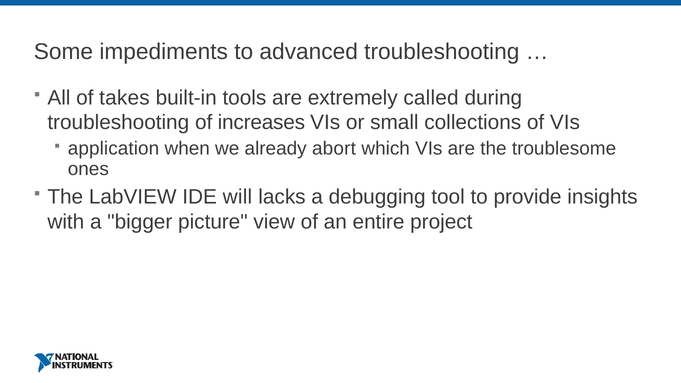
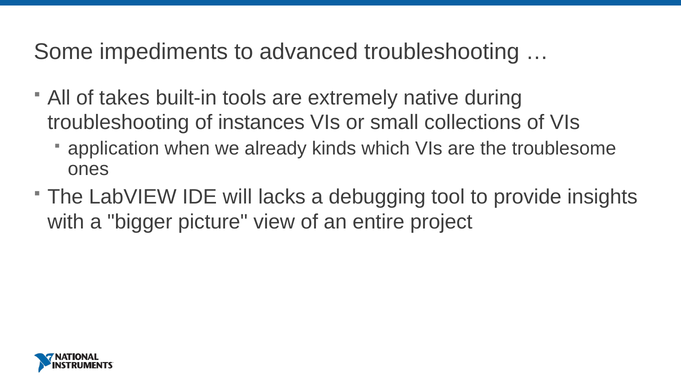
called: called -> native
increases: increases -> instances
abort: abort -> kinds
